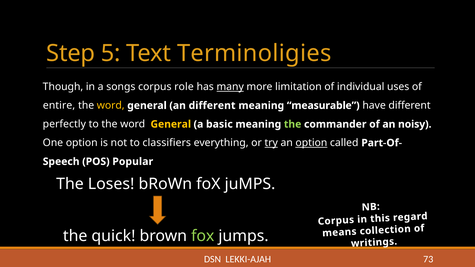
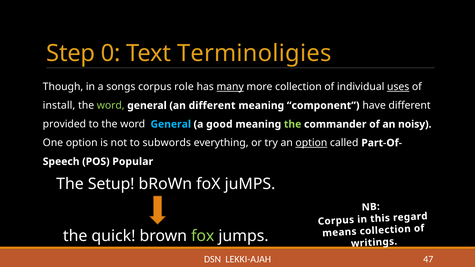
5: 5 -> 0
more limitation: limitation -> collection
uses underline: none -> present
entire: entire -> install
word at (111, 106) colour: yellow -> light green
measurable: measurable -> component
perfectly: perfectly -> provided
General at (171, 124) colour: yellow -> light blue
basic: basic -> good
classifiers: classifiers -> subwords
try underline: present -> none
Loses: Loses -> Setup
73: 73 -> 47
